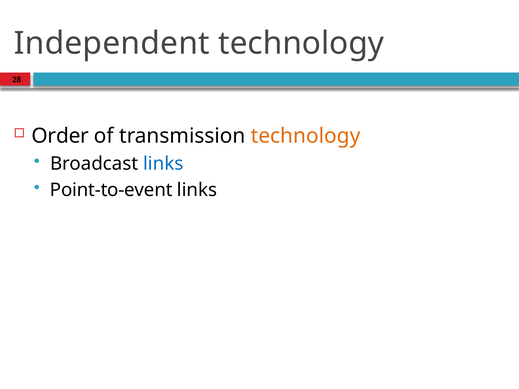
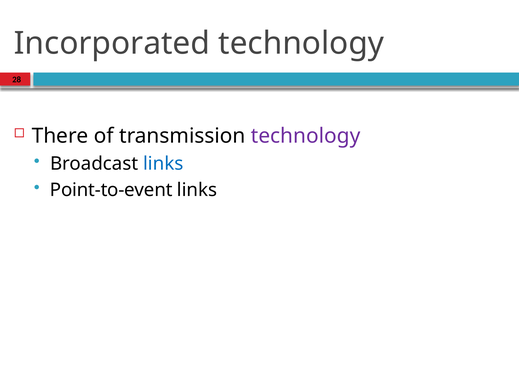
Independent: Independent -> Incorporated
Order: Order -> There
technology at (306, 136) colour: orange -> purple
